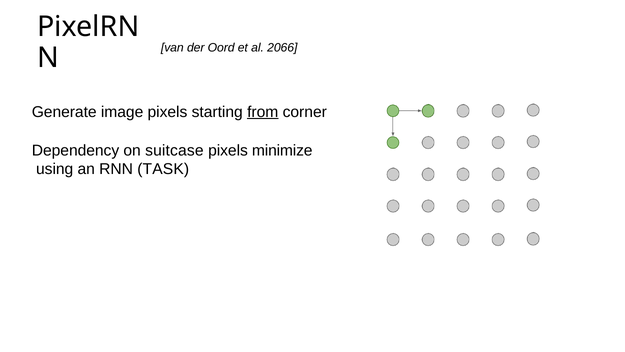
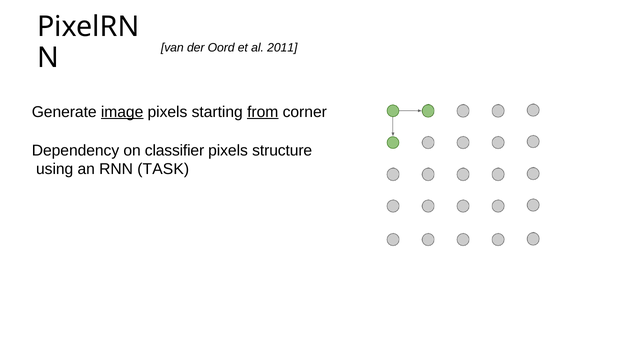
2066: 2066 -> 2011
image underline: none -> present
suitcase: suitcase -> classifier
minimize: minimize -> structure
